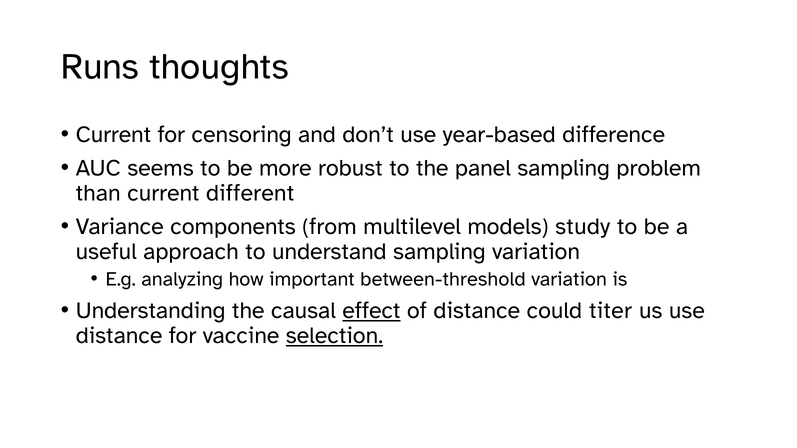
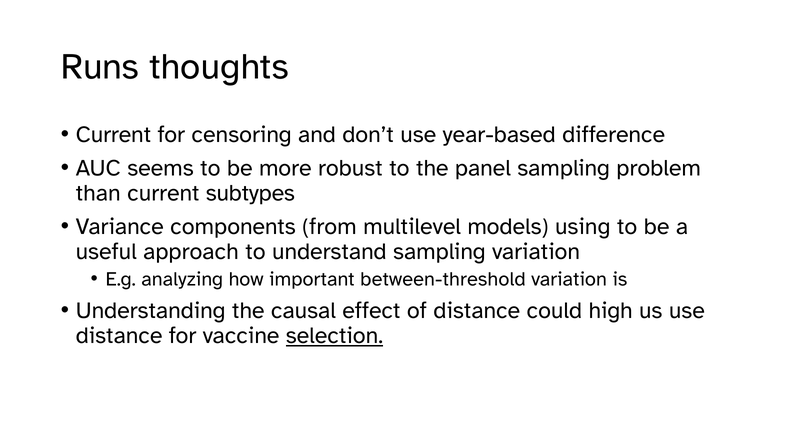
different: different -> subtypes
study: study -> using
effect underline: present -> none
titer: titer -> high
